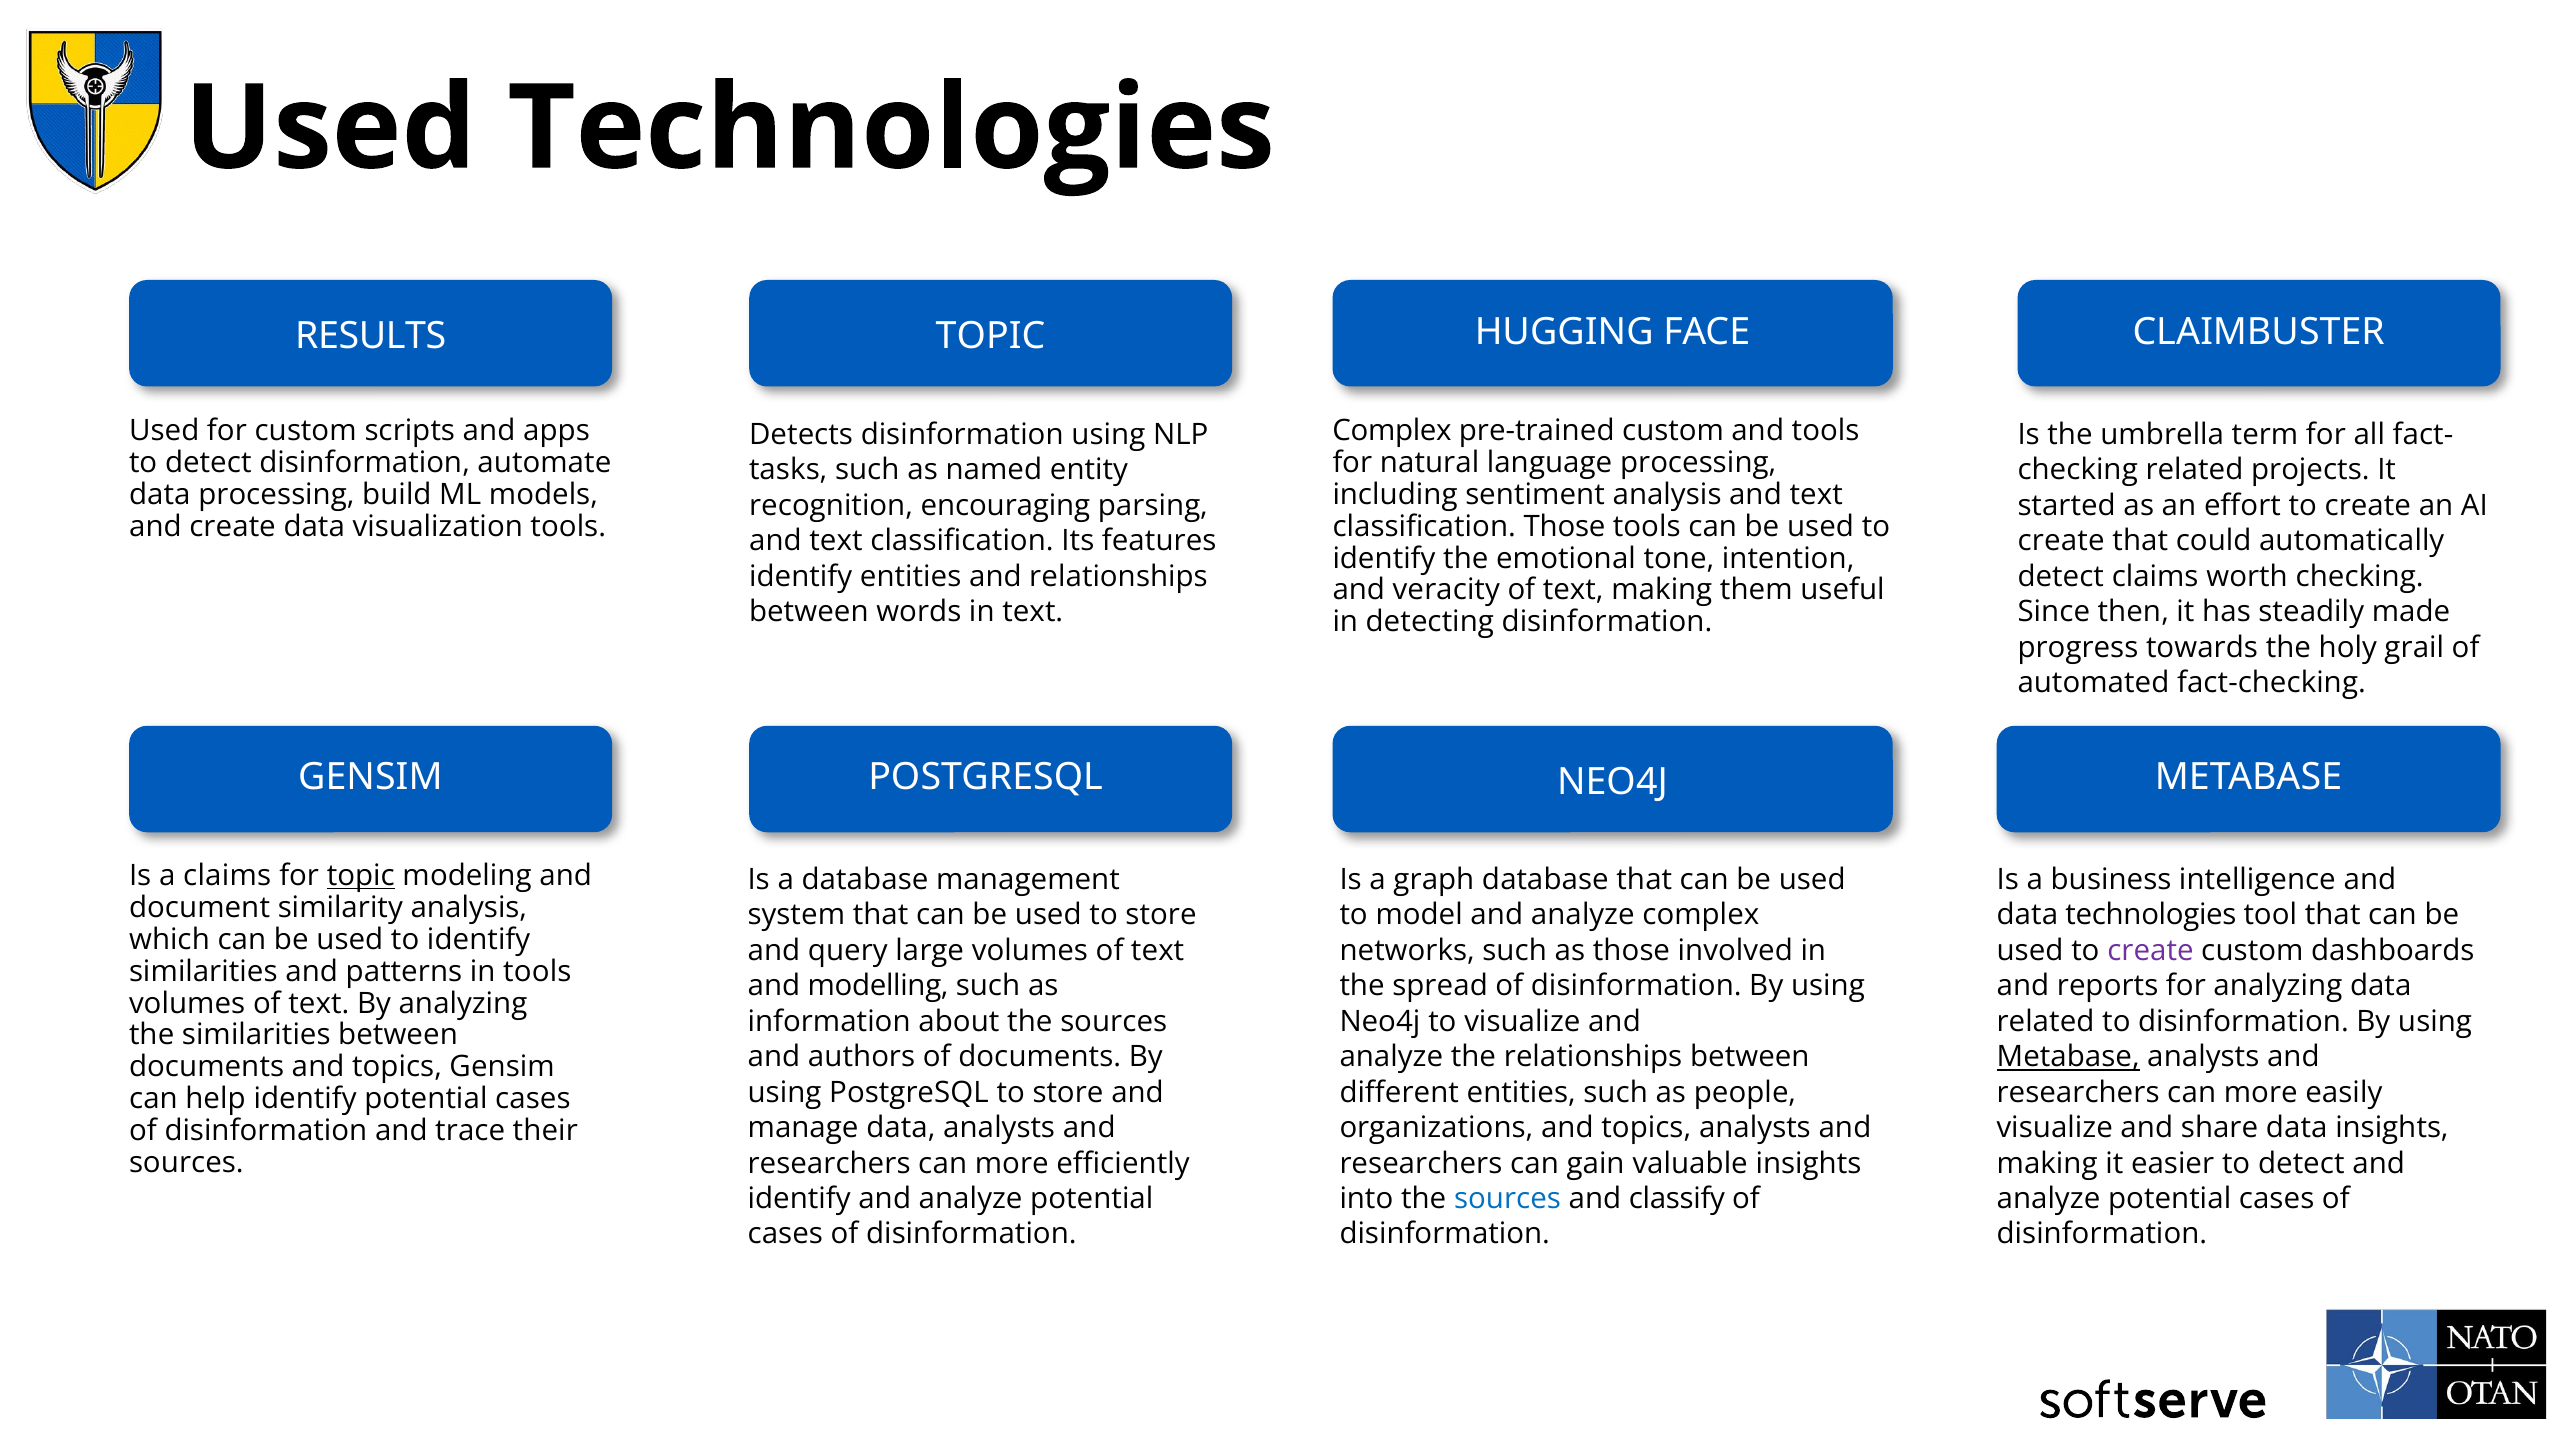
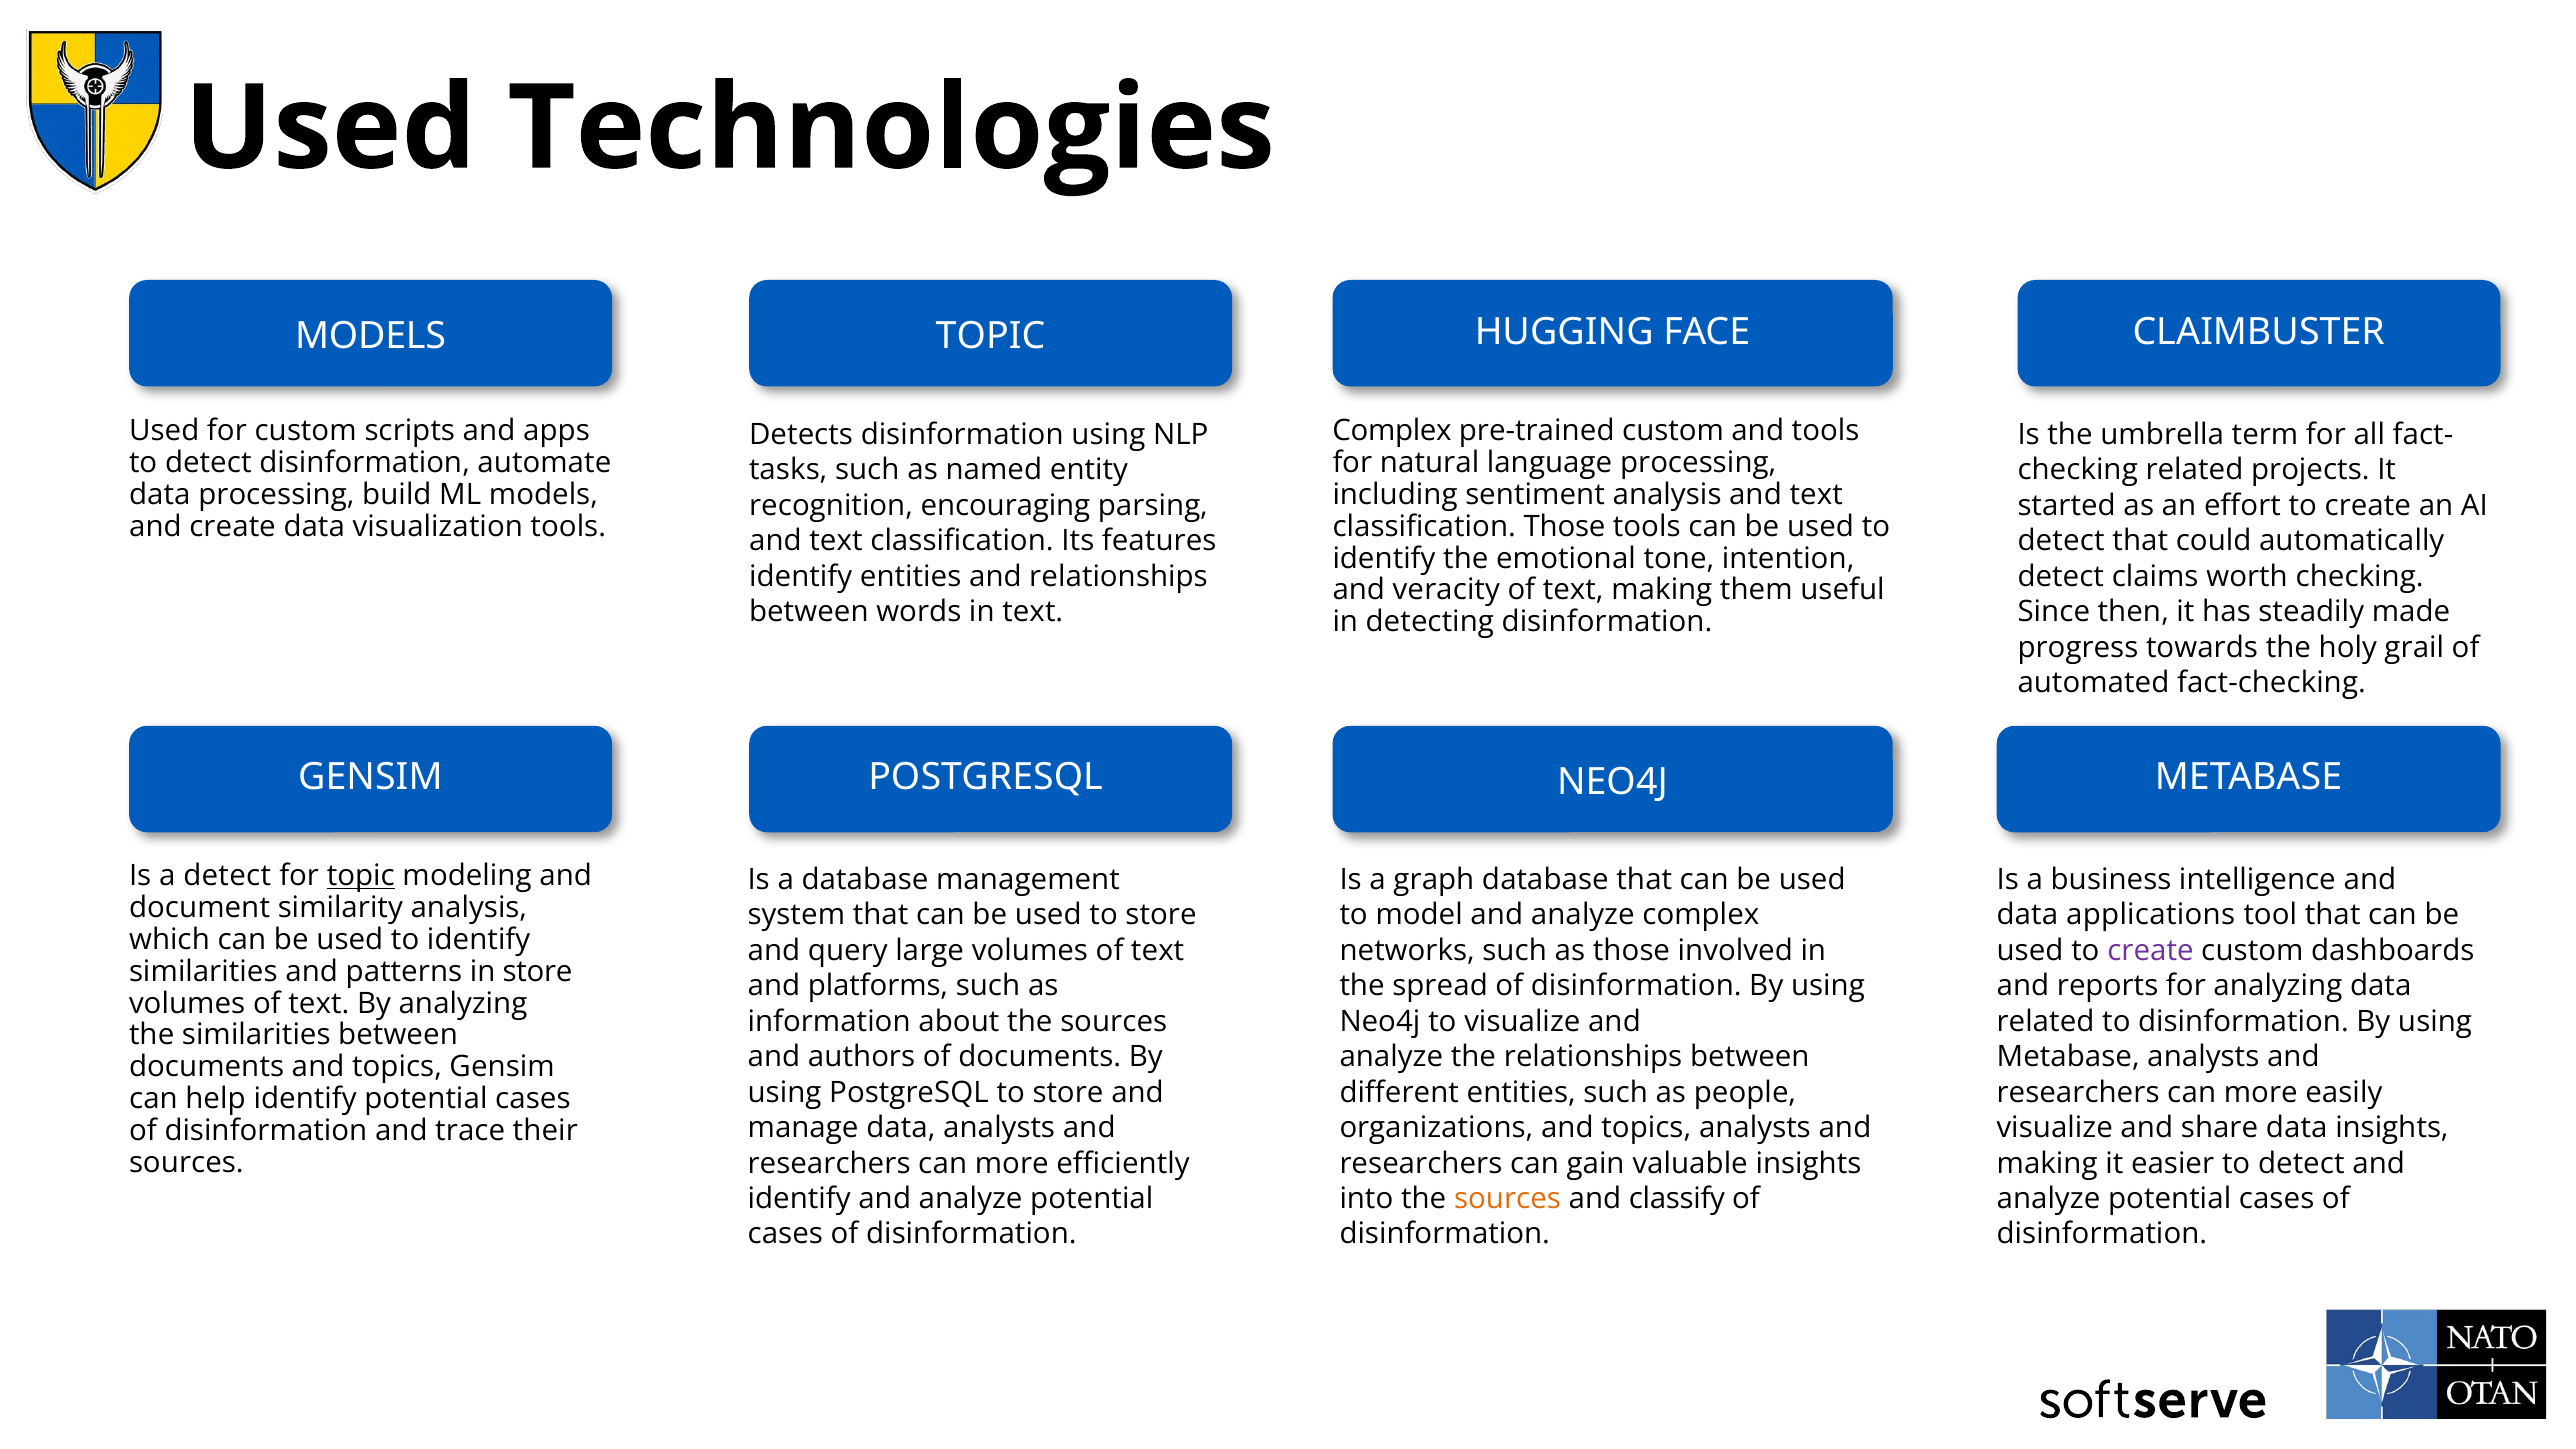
RESULTS at (371, 336): RESULTS -> MODELS
create at (2061, 541): create -> detect
a claims: claims -> detect
data technologies: technologies -> applications
in tools: tools -> store
modelling: modelling -> platforms
Metabase at (2068, 1057) underline: present -> none
sources at (1507, 1199) colour: blue -> orange
